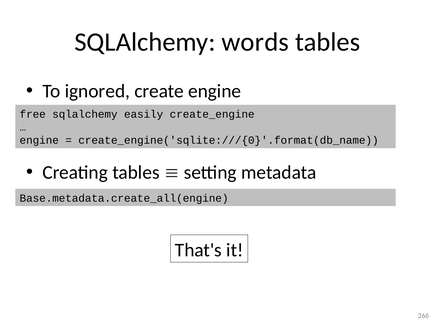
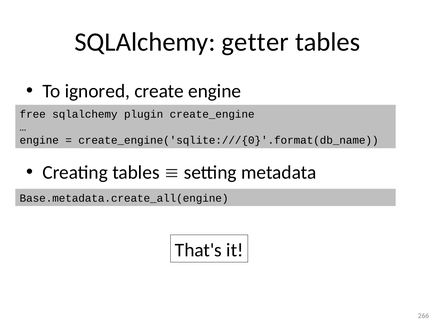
words: words -> getter
easily: easily -> plugin
